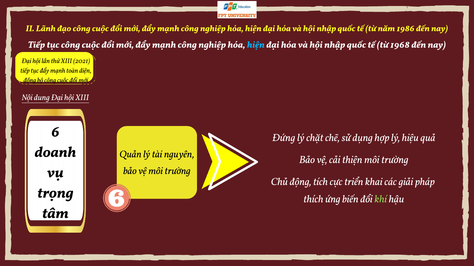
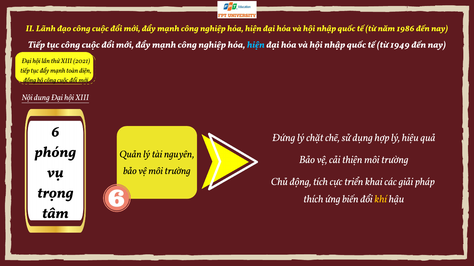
1968: 1968 -> 1949
doanh: doanh -> phóng
khí colour: light green -> yellow
